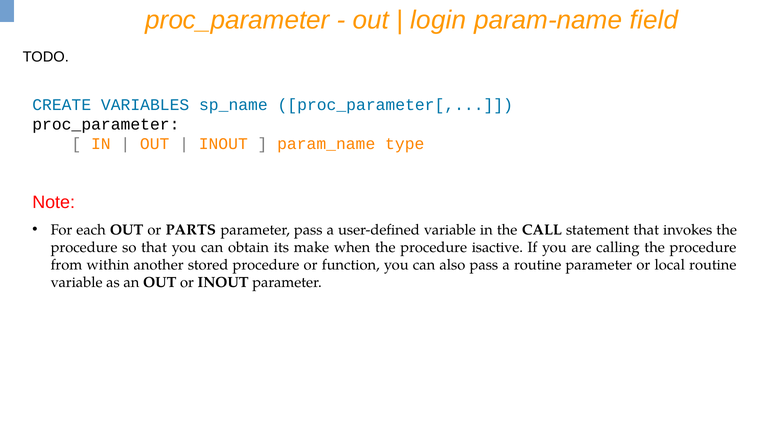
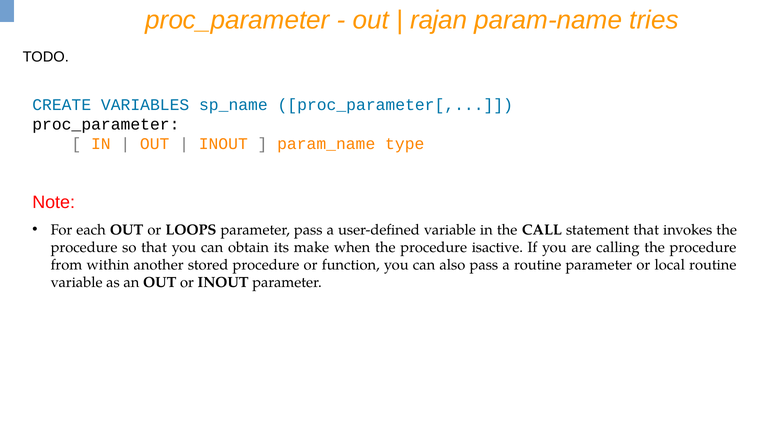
login: login -> rajan
field: field -> tries
PARTS: PARTS -> LOOPS
